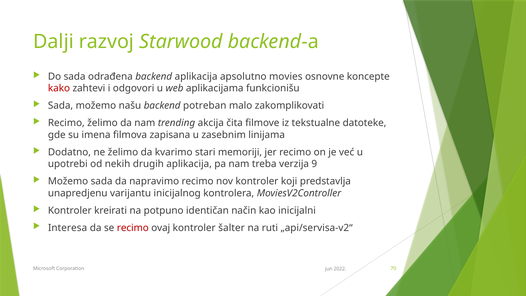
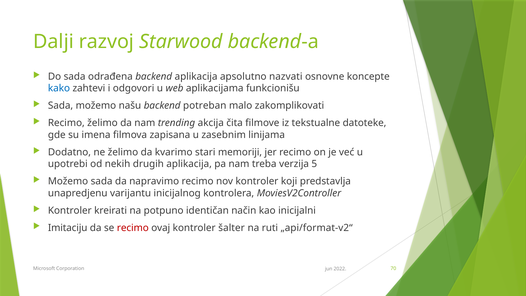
movies: movies -> nazvati
kako colour: red -> blue
9: 9 -> 5
Interesa: Interesa -> Imitaciju
„api/servisa-v2“: „api/servisa-v2“ -> „api/format-v2“
